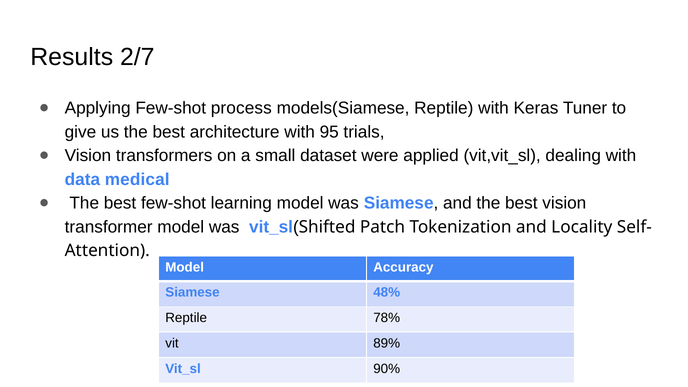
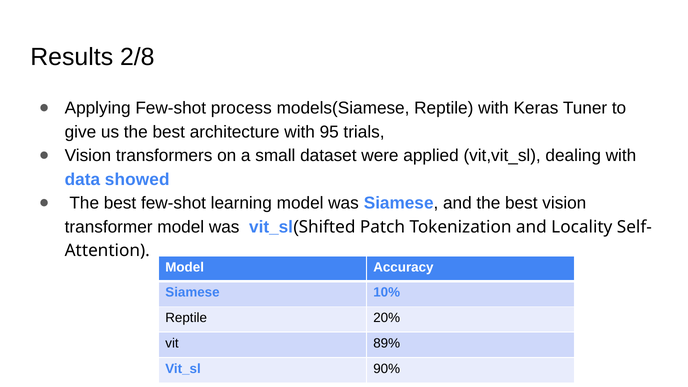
2/7: 2/7 -> 2/8
medical: medical -> showed
48%: 48% -> 10%
78%: 78% -> 20%
